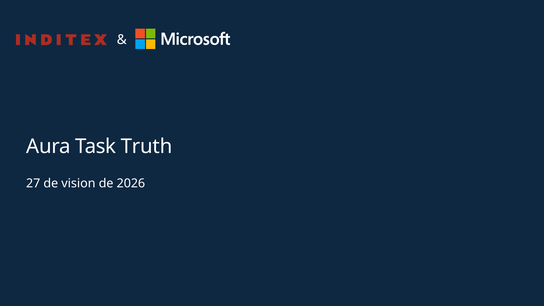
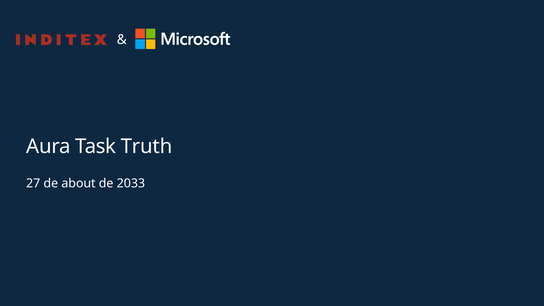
vision: vision -> about
2026: 2026 -> 2033
